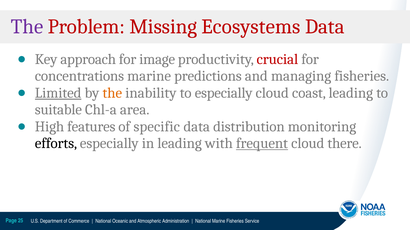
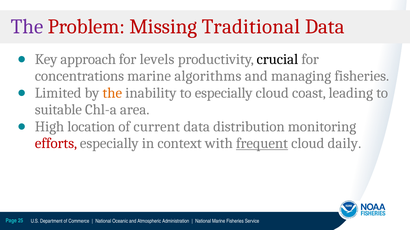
Ecosystems: Ecosystems -> Traditional
image: image -> levels
crucial colour: red -> black
predictions: predictions -> algorithms
Limited underline: present -> none
features: features -> location
specific: specific -> current
efforts colour: black -> red
in leading: leading -> context
there: there -> daily
